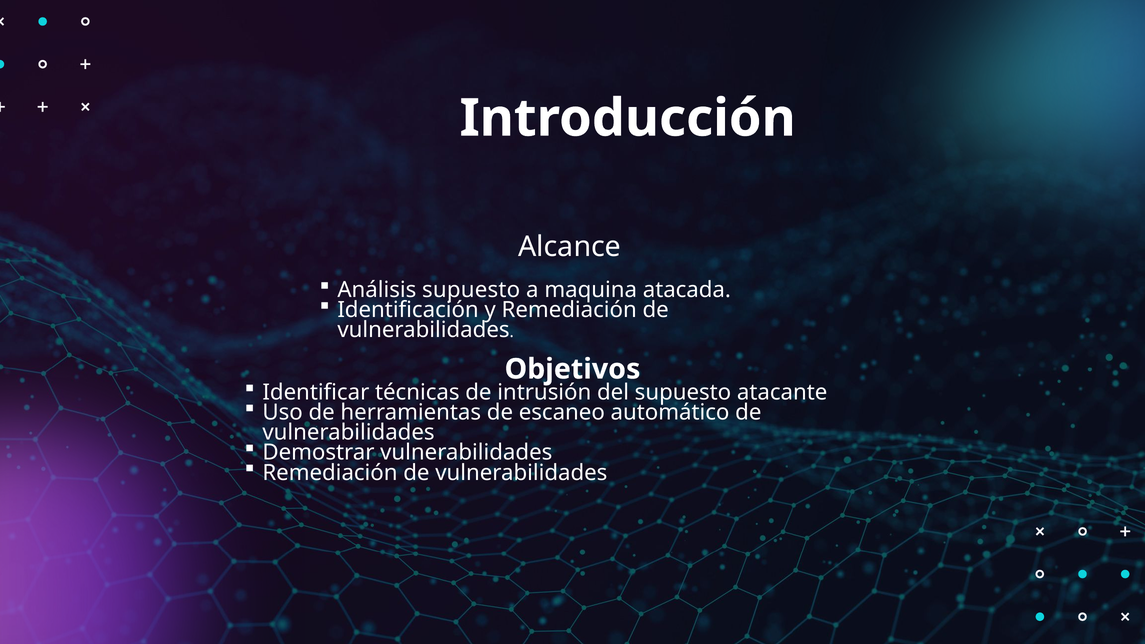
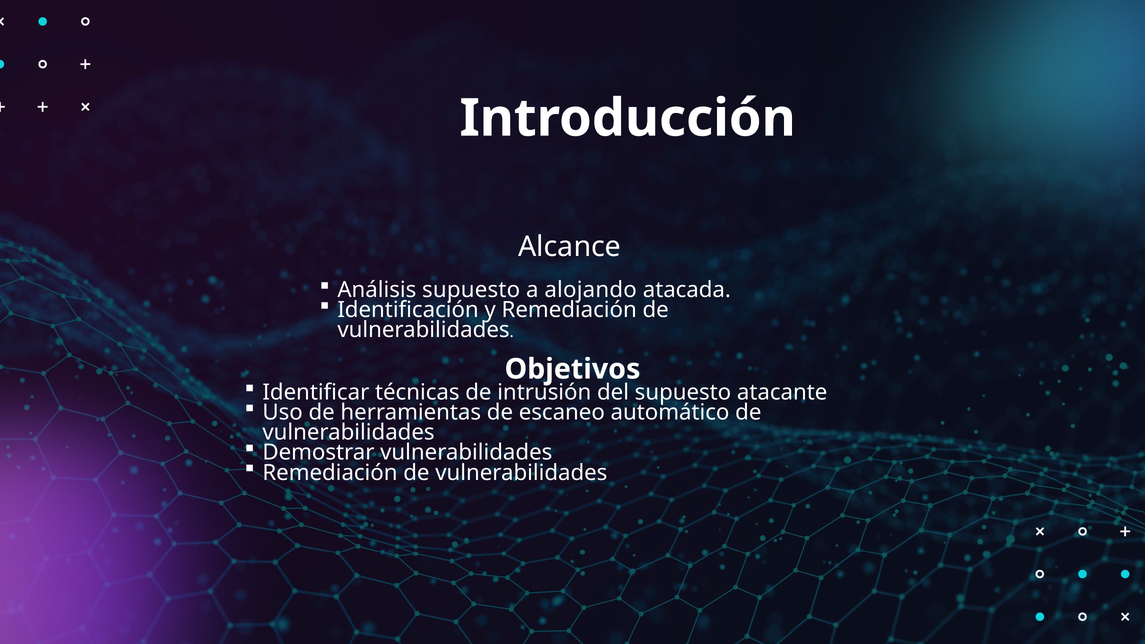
maquina: maquina -> alojando
